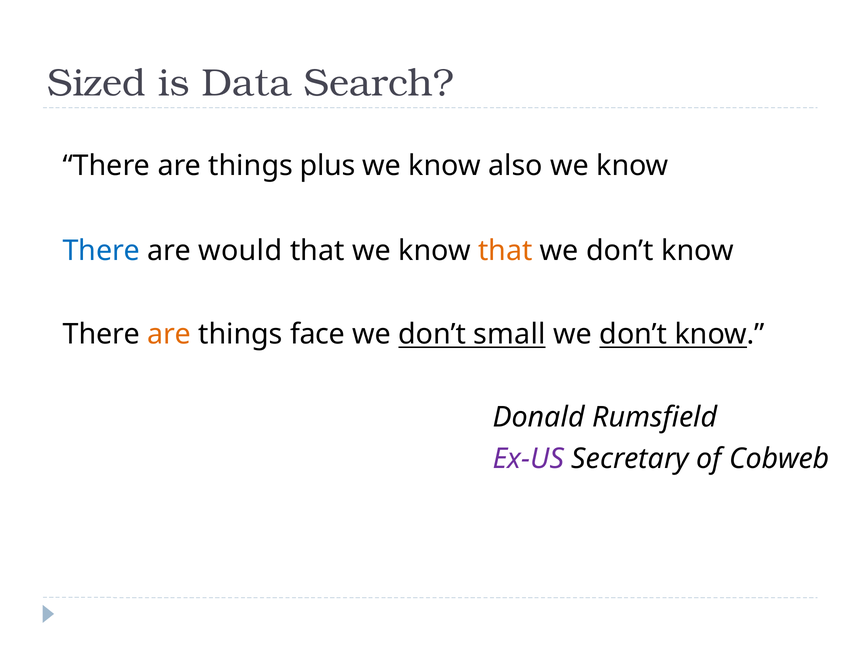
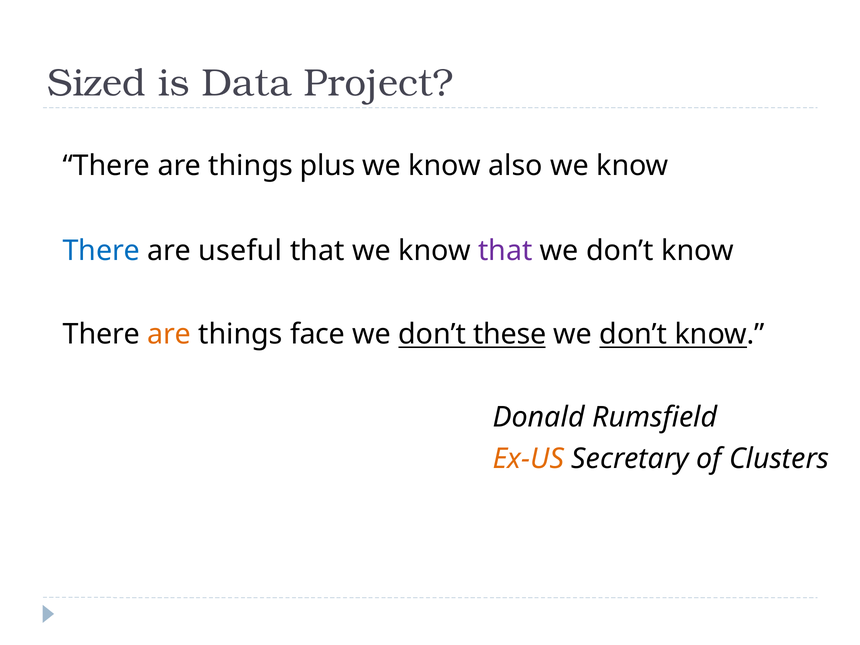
Search: Search -> Project
would: would -> useful
that at (505, 251) colour: orange -> purple
small: small -> these
Ex-US colour: purple -> orange
Cobweb: Cobweb -> Clusters
